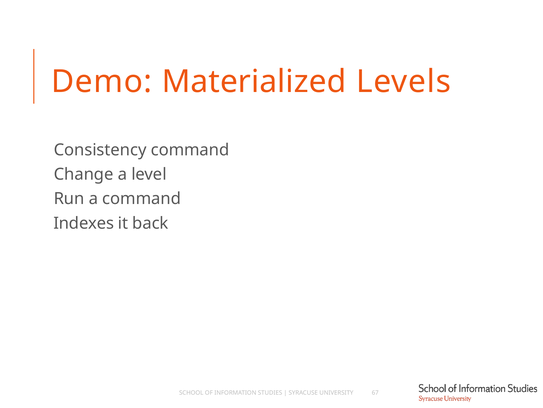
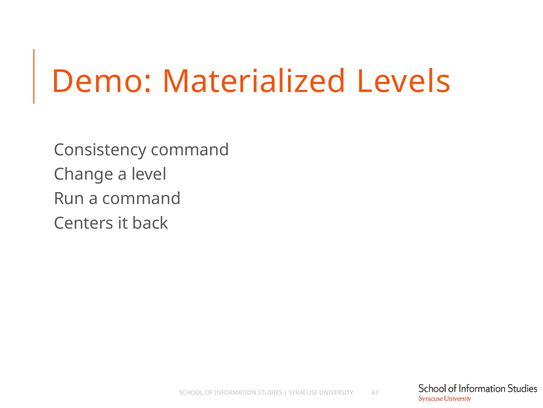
Indexes: Indexes -> Centers
